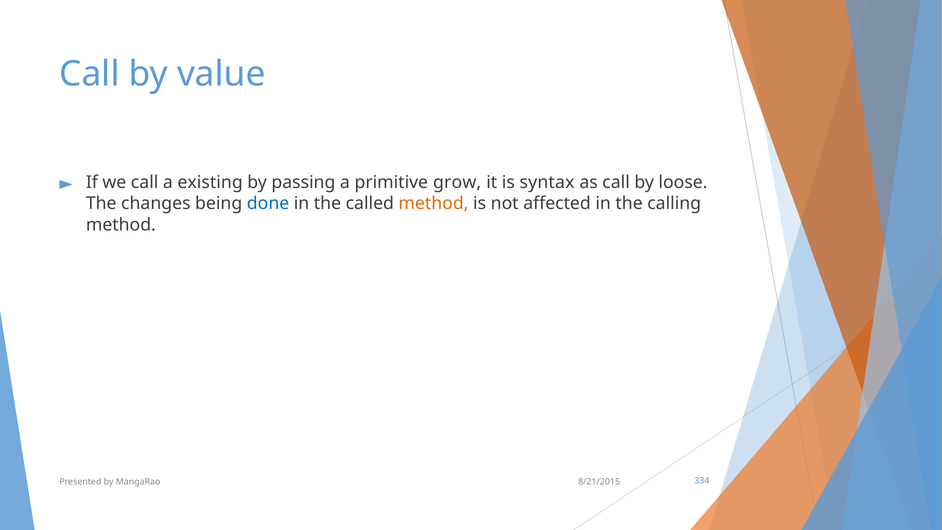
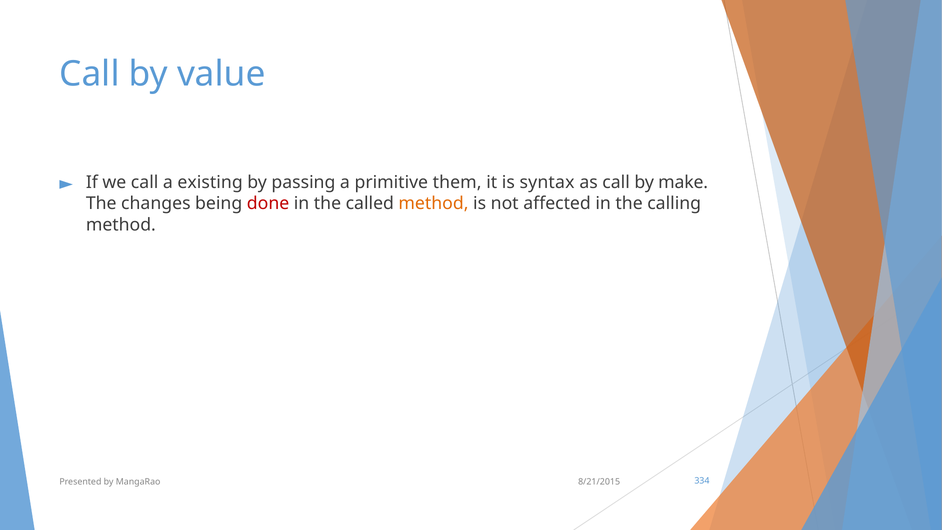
grow: grow -> them
loose: loose -> make
done colour: blue -> red
